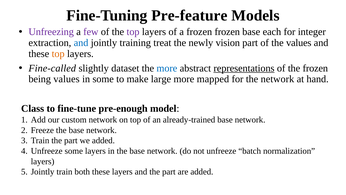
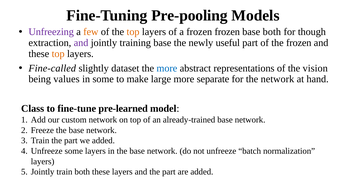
Pre-feature: Pre-feature -> Pre-pooling
few colour: purple -> orange
top at (133, 32) colour: purple -> orange
base each: each -> both
integer: integer -> though
and at (81, 43) colour: blue -> purple
training treat: treat -> base
vision: vision -> useful
the values: values -> frozen
representations underline: present -> none
the frozen: frozen -> vision
mapped: mapped -> separate
pre-enough: pre-enough -> pre-learned
